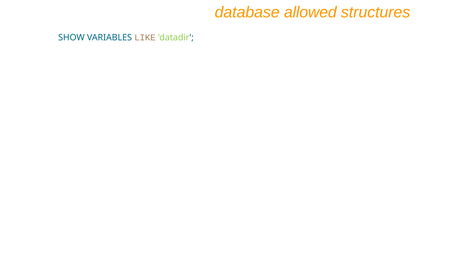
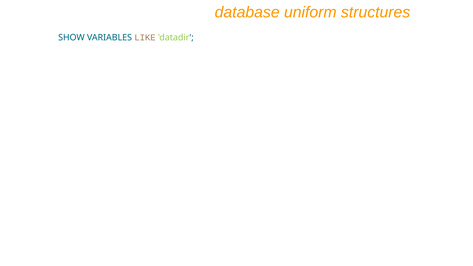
allowed: allowed -> uniform
